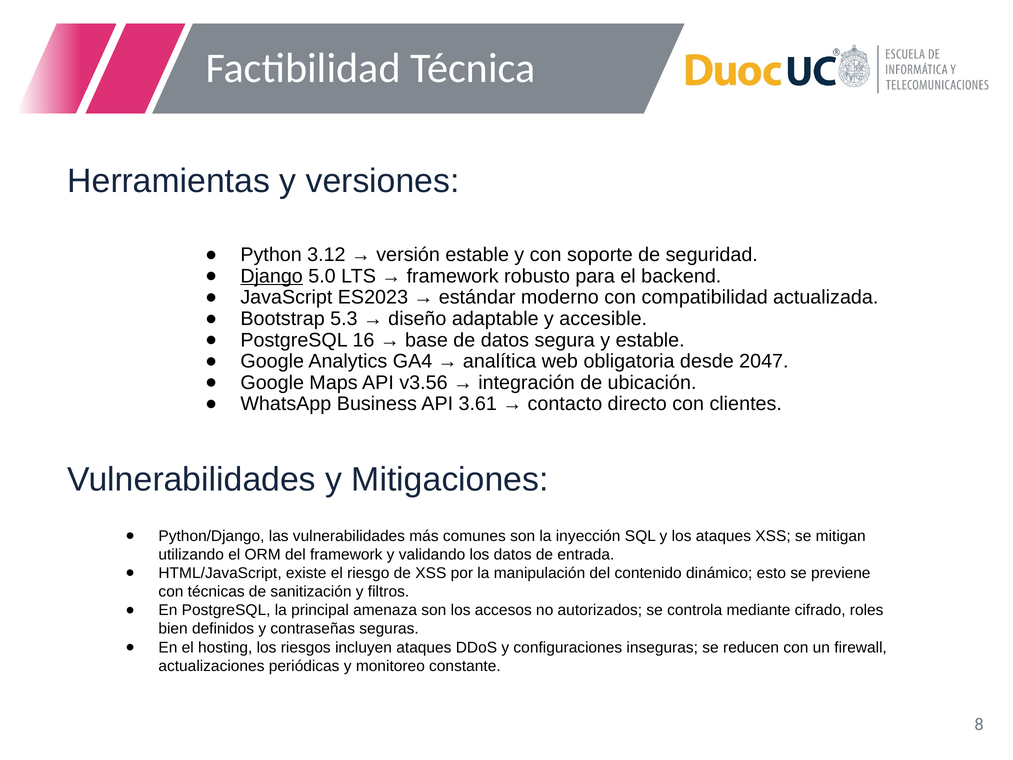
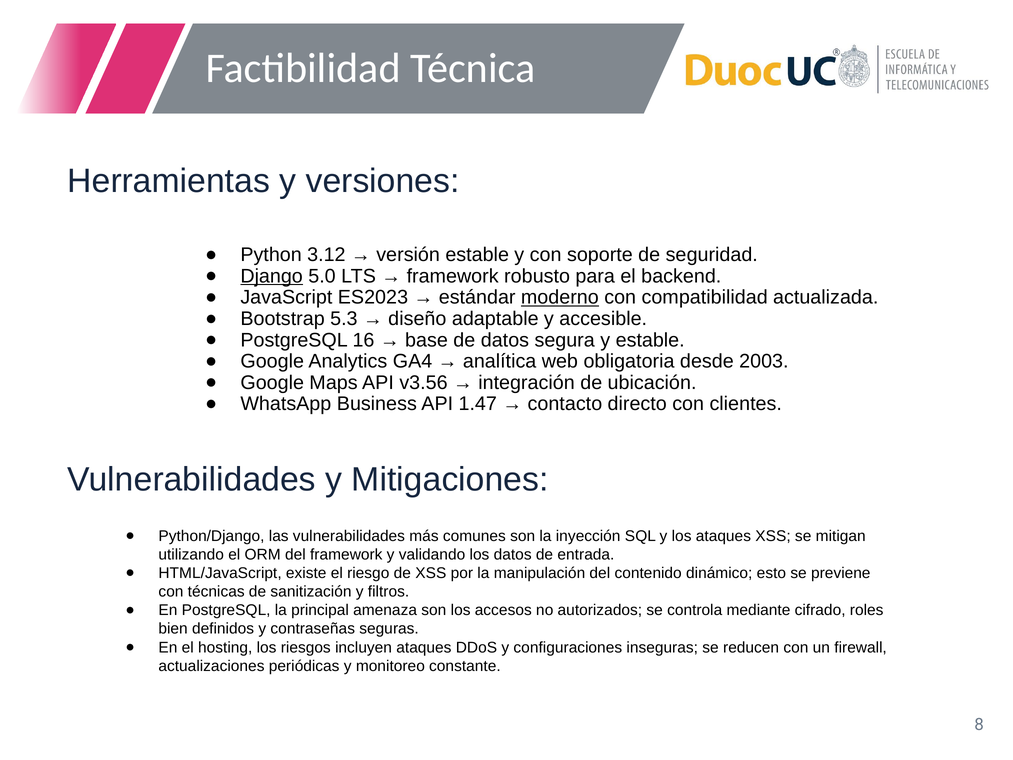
moderno underline: none -> present
2047: 2047 -> 2003
3.61: 3.61 -> 1.47
